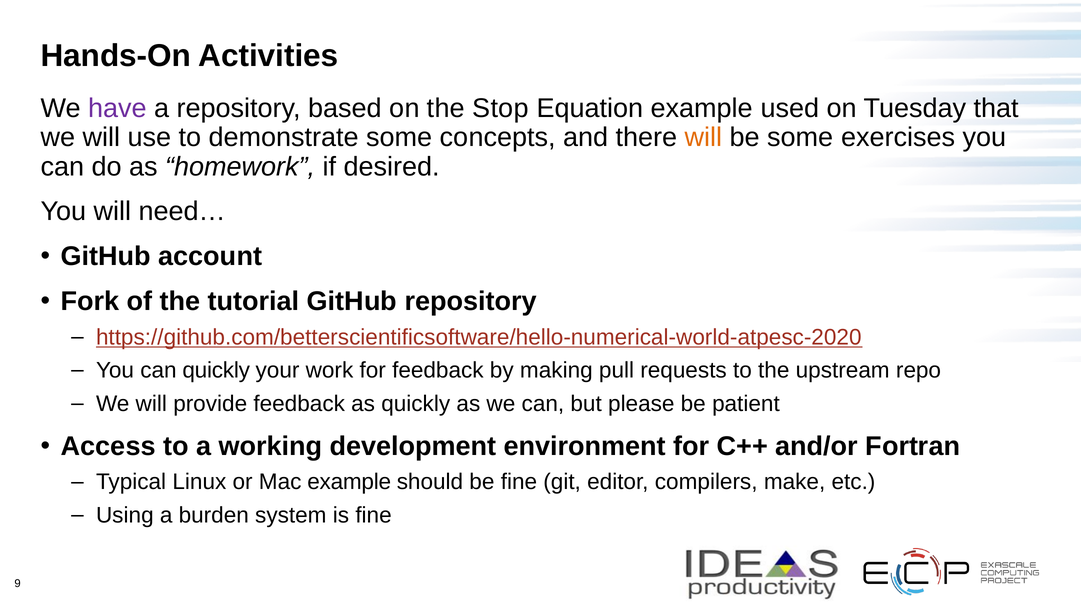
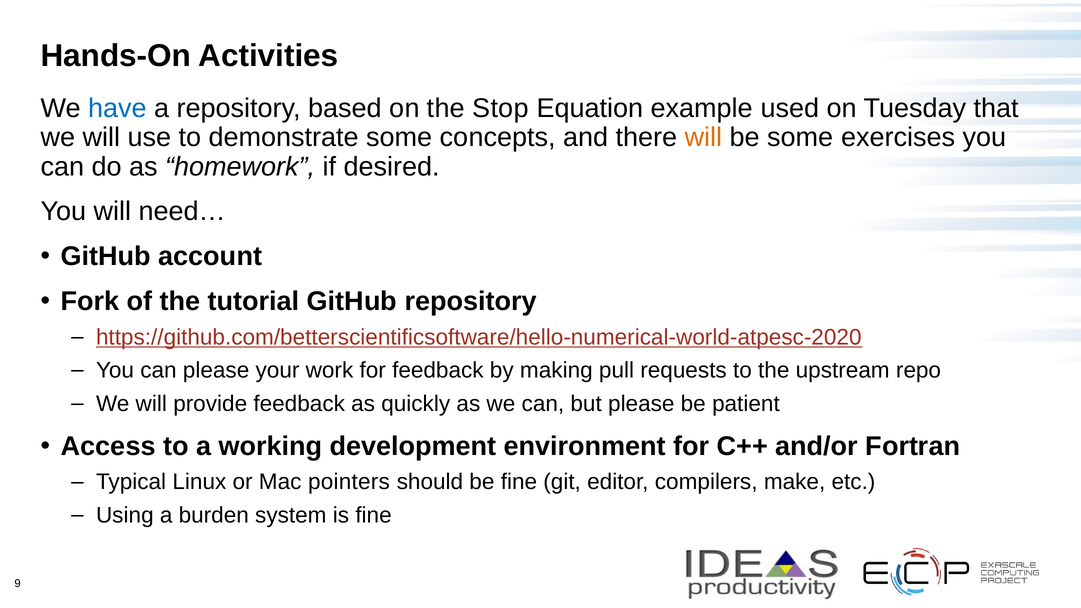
have colour: purple -> blue
can quickly: quickly -> please
Mac example: example -> pointers
